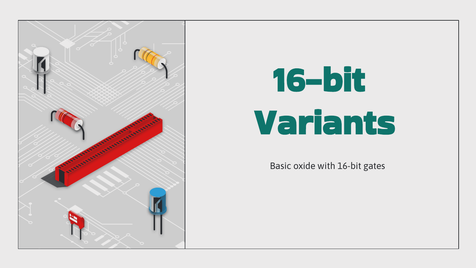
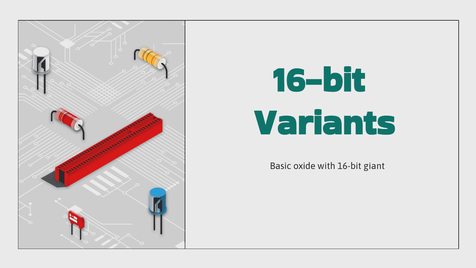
gates: gates -> giant
